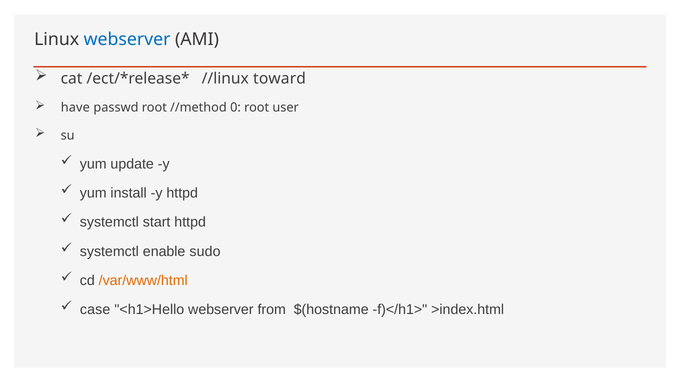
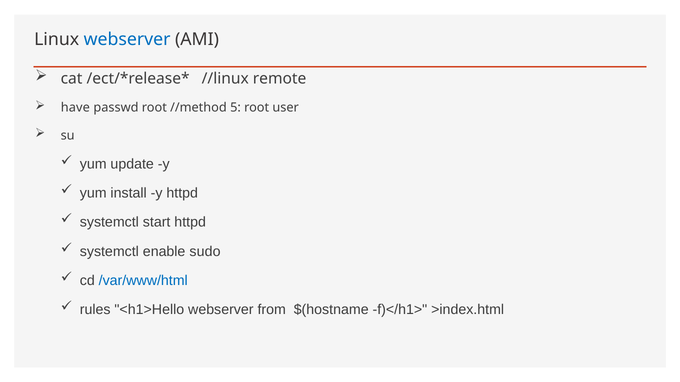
toward: toward -> remote
0: 0 -> 5
/var/www/html colour: orange -> blue
case: case -> rules
